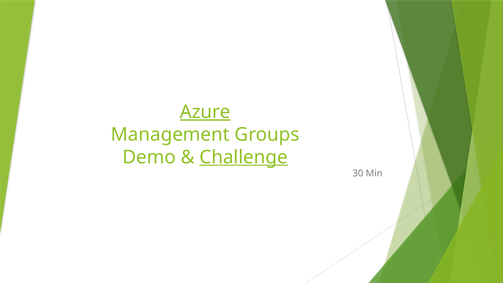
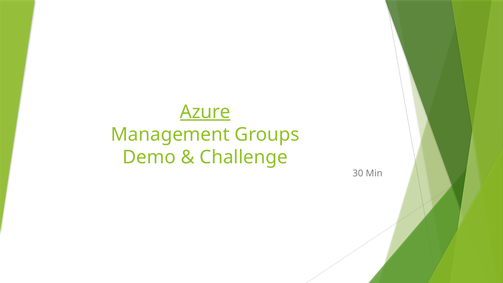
Challenge underline: present -> none
